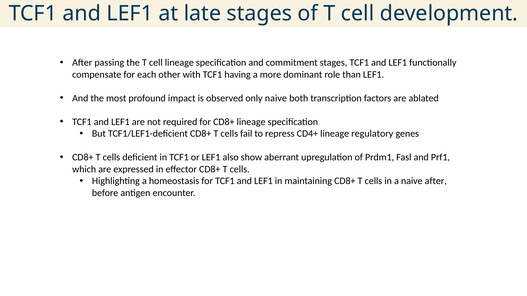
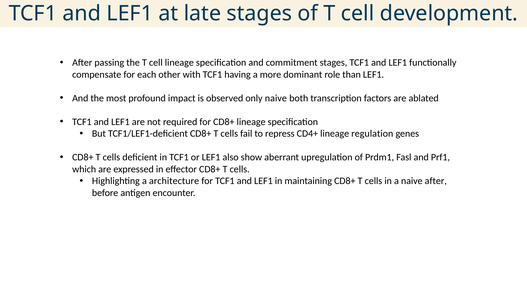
regulatory: regulatory -> regulation
homeostasis: homeostasis -> architecture
